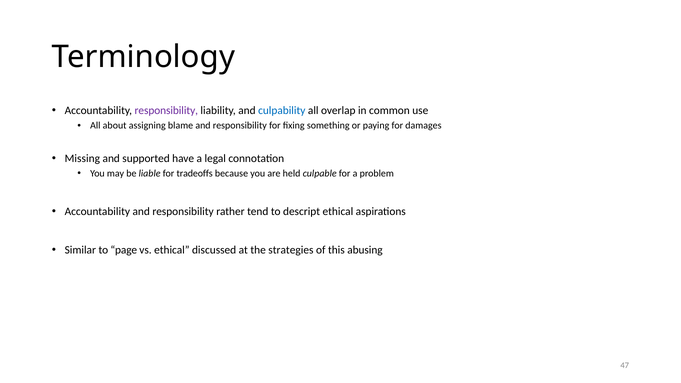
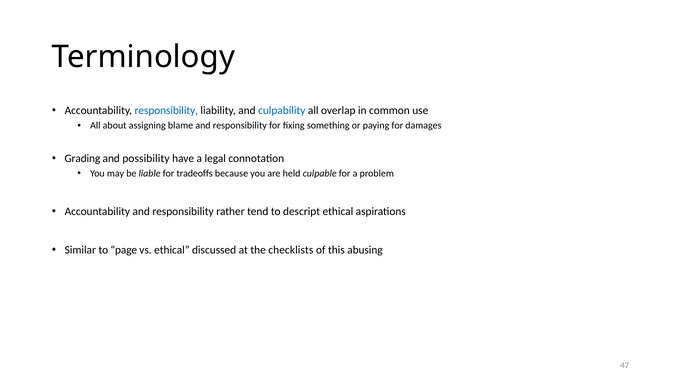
responsibility at (166, 111) colour: purple -> blue
Missing: Missing -> Grading
supported: supported -> possibility
strategies: strategies -> checklists
